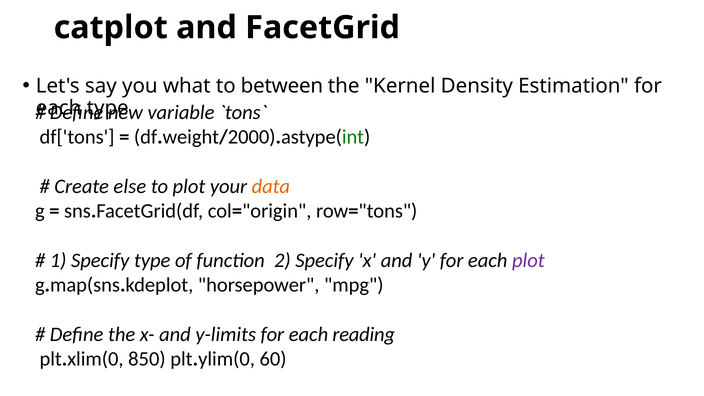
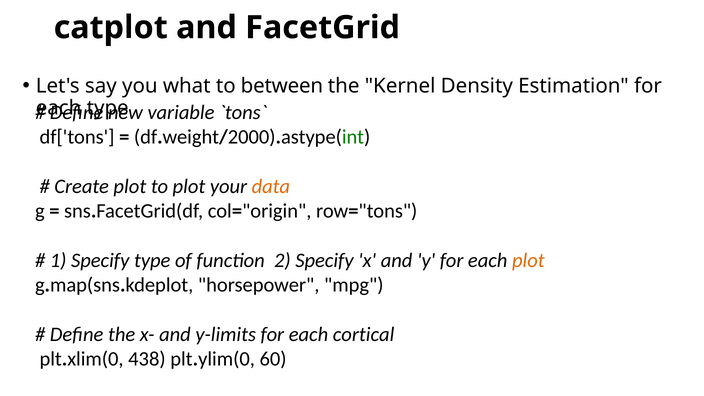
Create else: else -> plot
plot at (528, 260) colour: purple -> orange
reading: reading -> cortical
850: 850 -> 438
